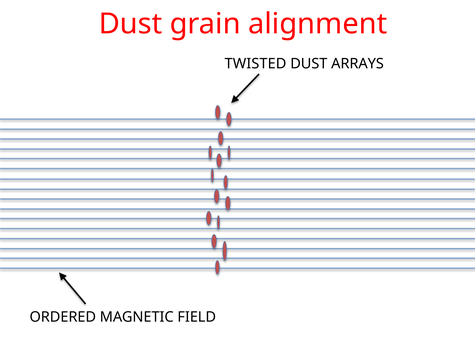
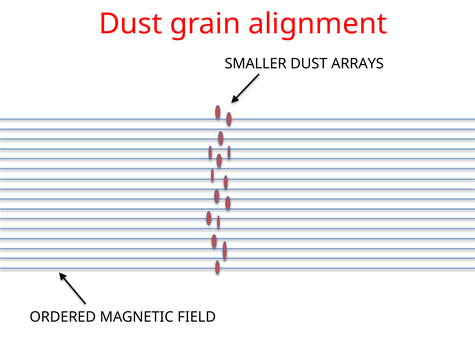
TWISTED: TWISTED -> SMALLER
